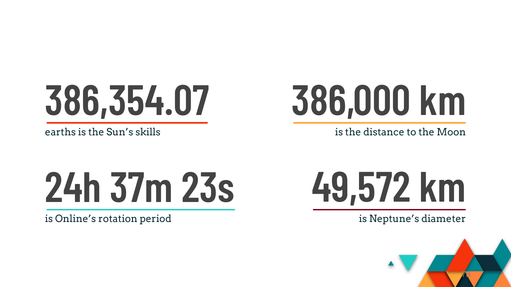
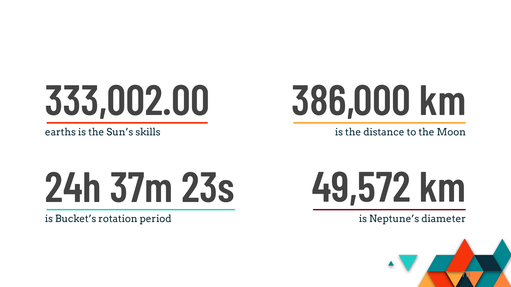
386,354.07: 386,354.07 -> 333,002.00
Online’s: Online’s -> Bucket’s
